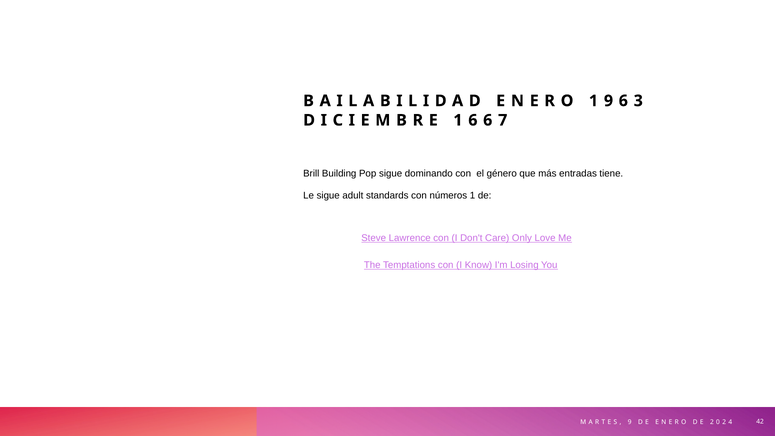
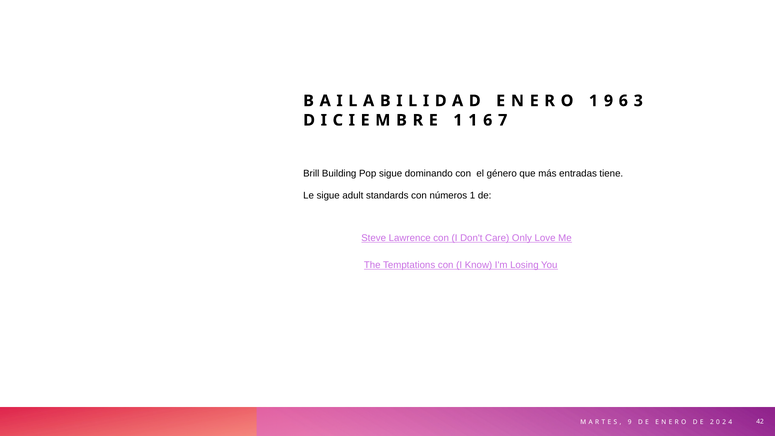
1 6: 6 -> 1
